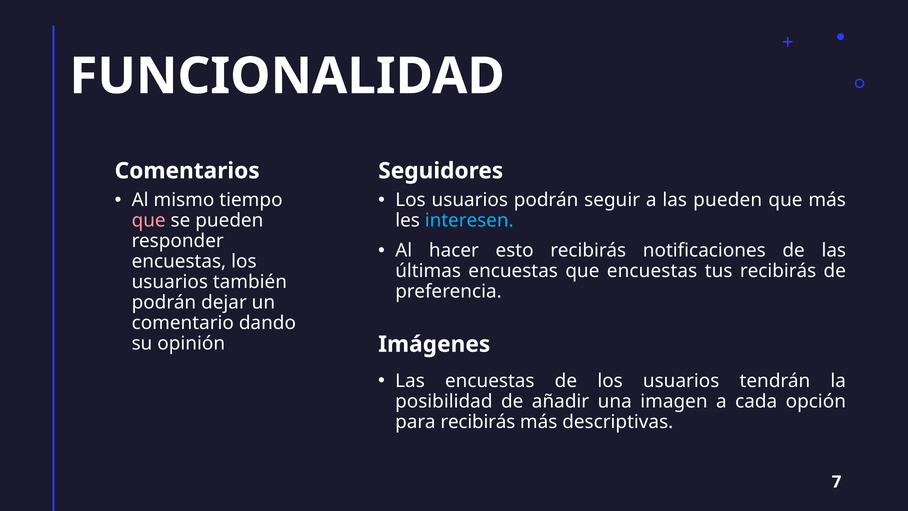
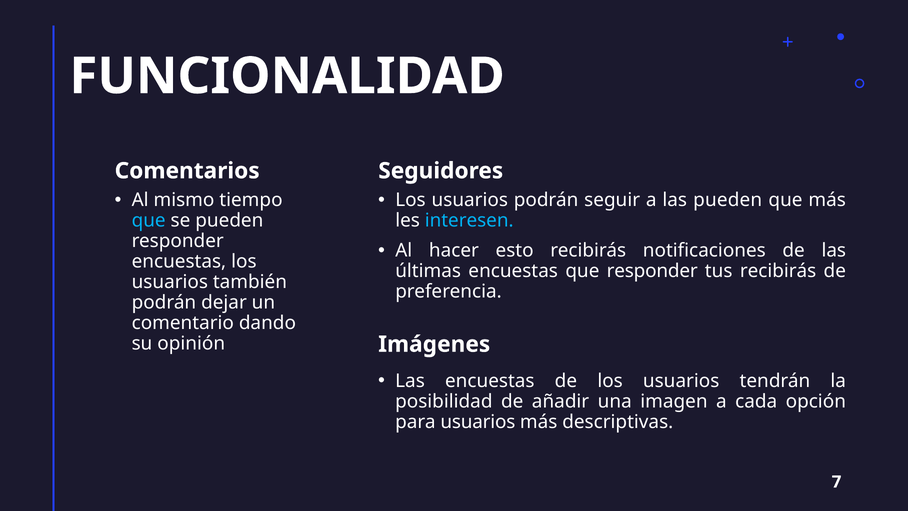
que at (149, 221) colour: pink -> light blue
que encuestas: encuestas -> responder
para recibirás: recibirás -> usuarios
